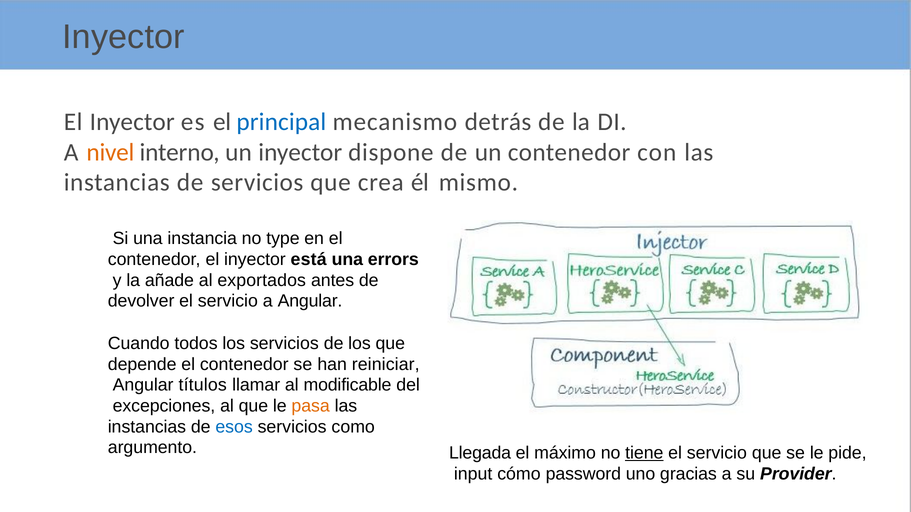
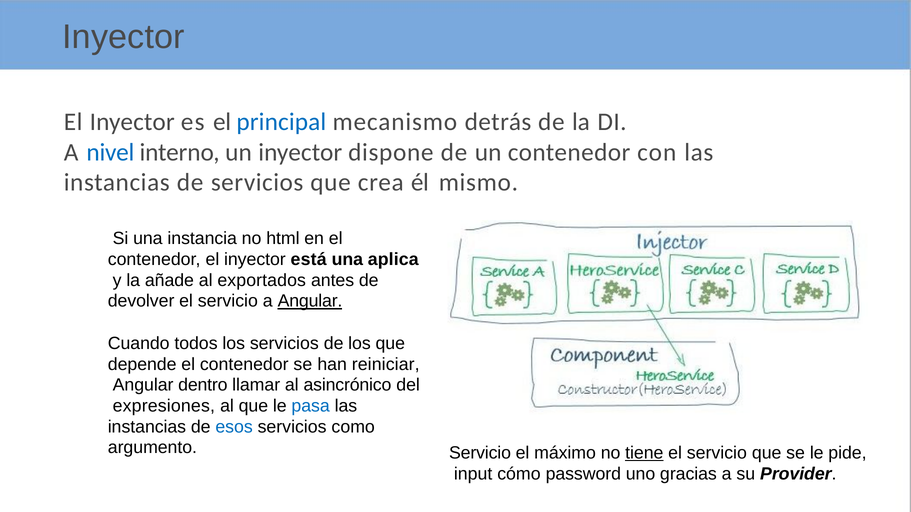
nivel colour: orange -> blue
type: type -> html
errors: errors -> aplica
Angular at (310, 301) underline: none -> present
títulos: títulos -> dentro
modificable: modificable -> asincrónico
excepciones: excepciones -> expresiones
pasa colour: orange -> blue
argumento Llegada: Llegada -> Servicio
